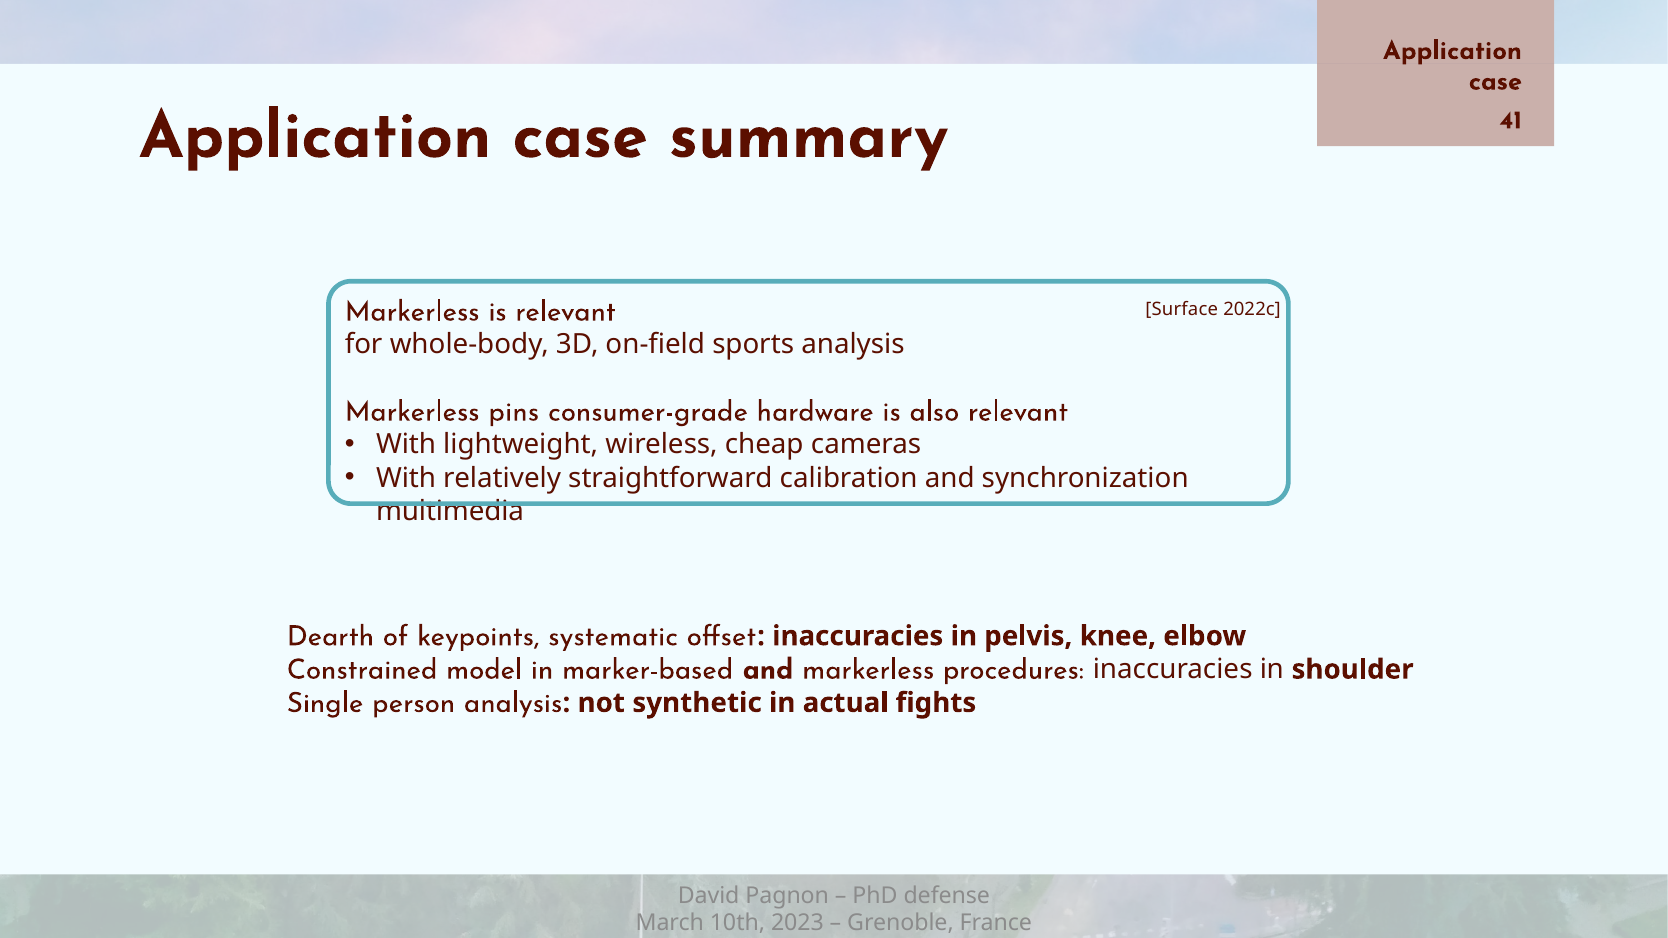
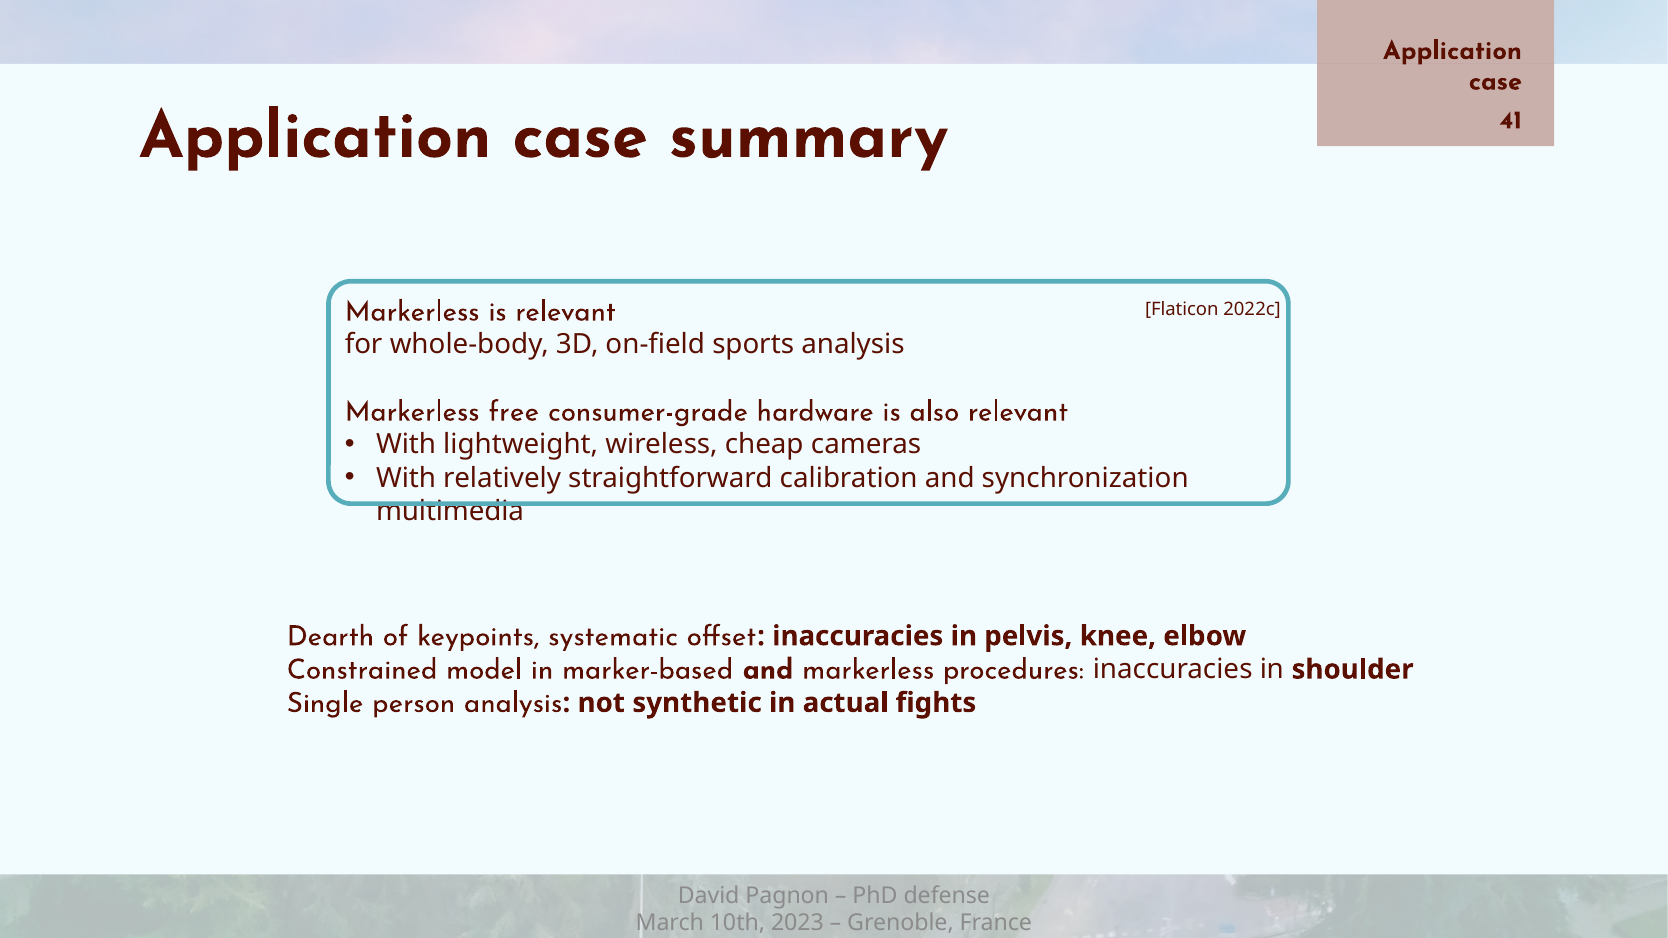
Surface: Surface -> Flaticon
pins: pins -> free
